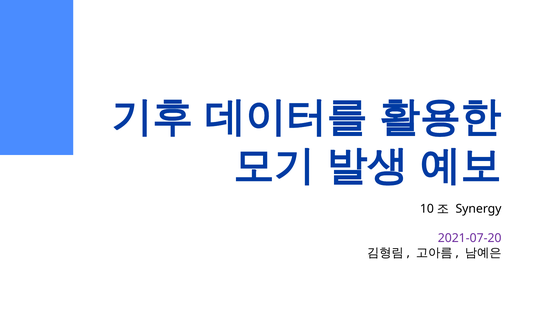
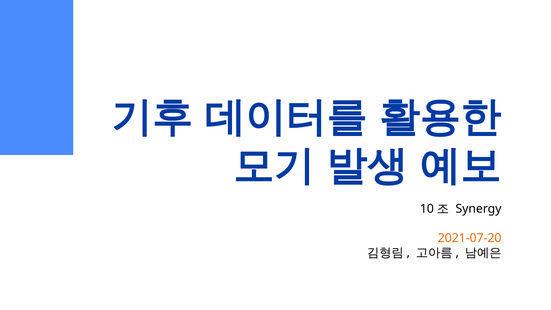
2021-07-20 colour: purple -> orange
